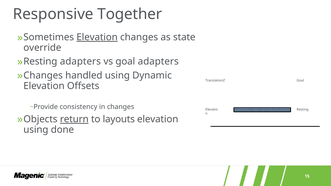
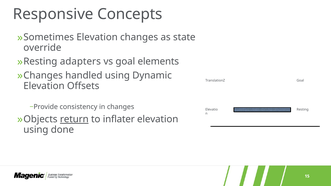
Together: Together -> Concepts
Elevation at (97, 37) underline: present -> none
goal adapters: adapters -> elements
layouts: layouts -> inflater
